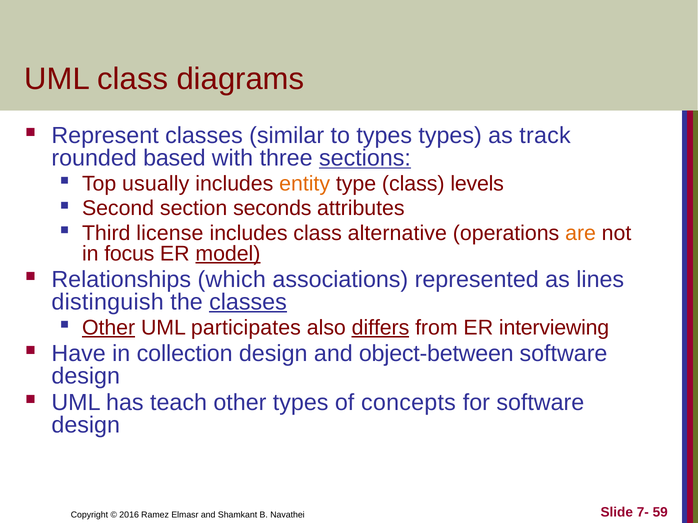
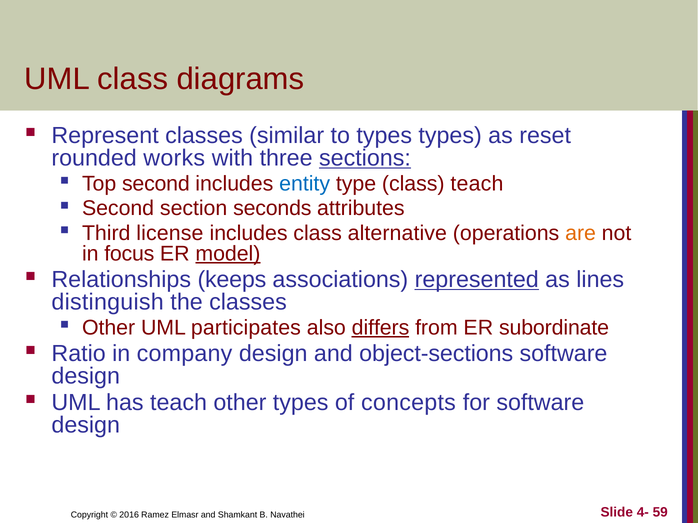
track: track -> reset
based: based -> works
Top usually: usually -> second
entity colour: orange -> blue
class levels: levels -> teach
which: which -> keeps
represented underline: none -> present
classes at (248, 302) underline: present -> none
Other at (109, 328) underline: present -> none
interviewing: interviewing -> subordinate
Have: Have -> Ratio
collection: collection -> company
object-between: object-between -> object-sections
7-: 7- -> 4-
